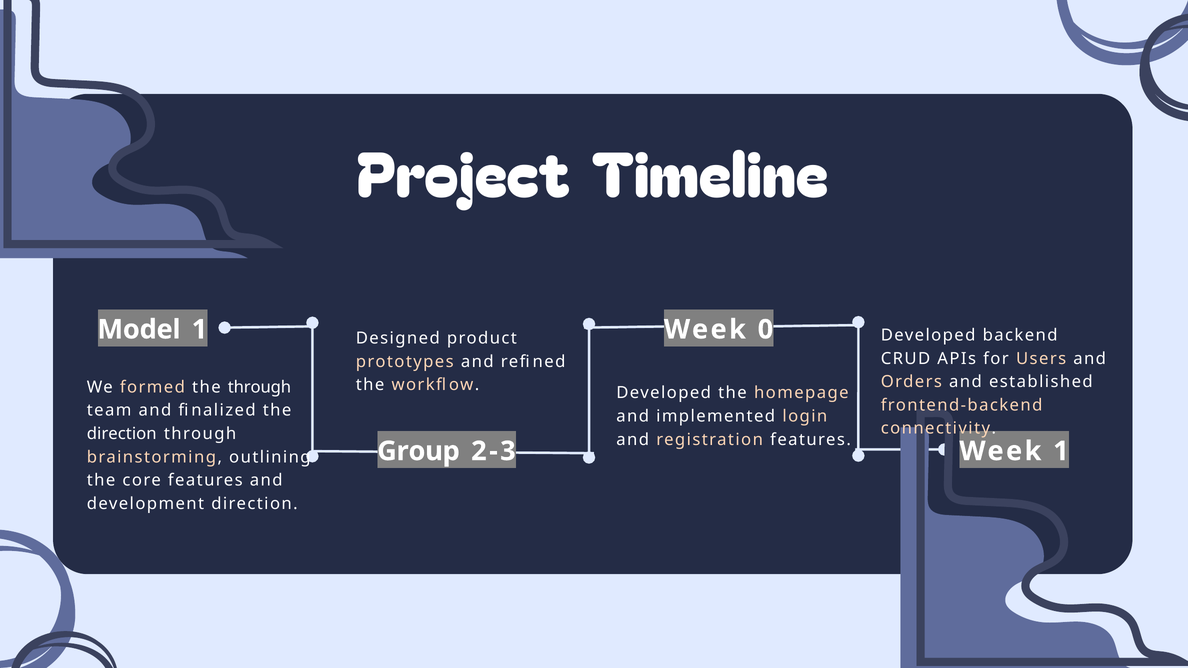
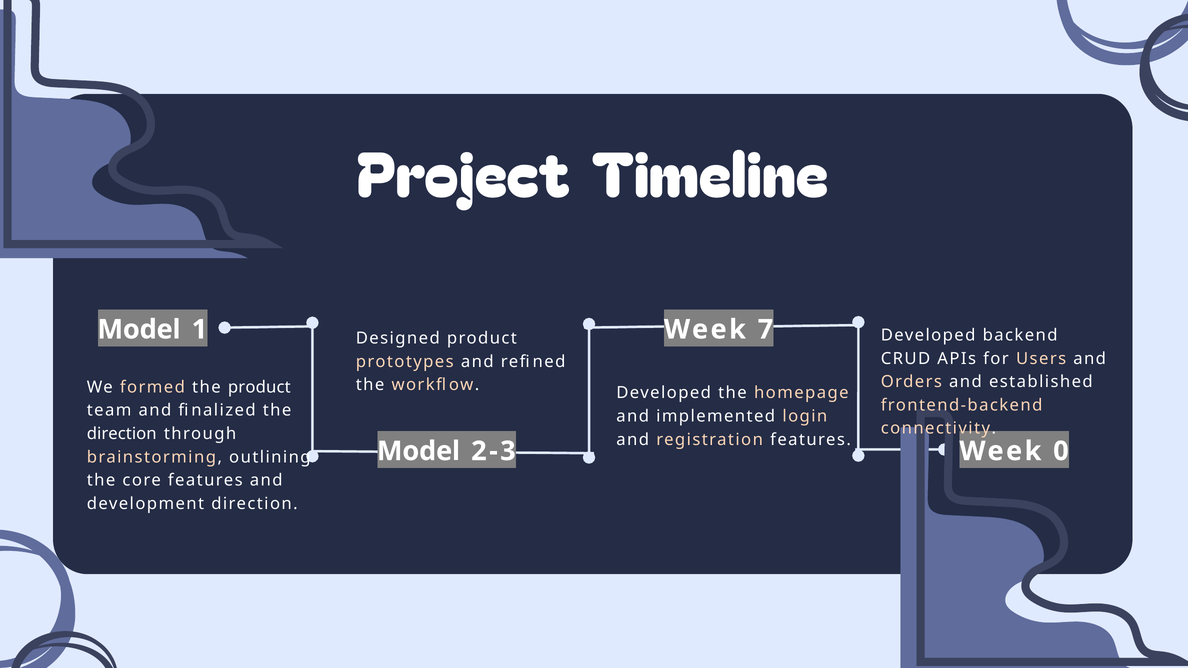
0: 0 -> 7
the through: through -> product
Group at (418, 451): Group -> Model
Week 1: 1 -> 0
